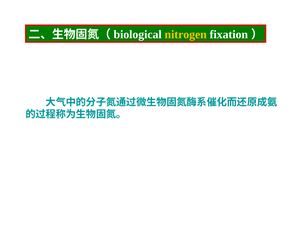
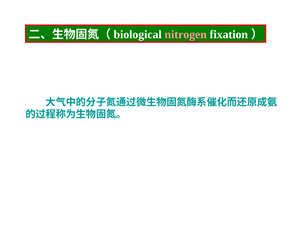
nitrogen colour: yellow -> pink
